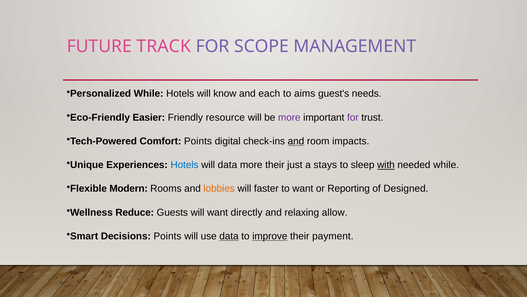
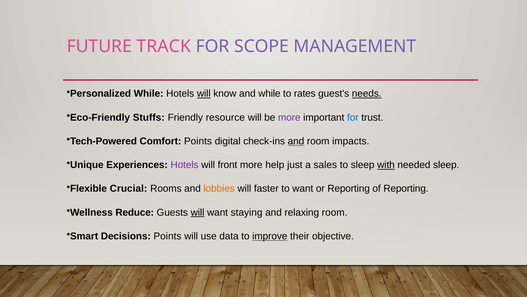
will at (204, 94) underline: none -> present
and each: each -> while
aims: aims -> rates
needs underline: none -> present
Easier: Easier -> Stuffs
for at (353, 117) colour: purple -> blue
Hotels at (185, 165) colour: blue -> purple
will data: data -> front
more their: their -> help
stays: stays -> sales
needed while: while -> sleep
Modern: Modern -> Crucial
of Designed: Designed -> Reporting
will at (198, 212) underline: none -> present
directly: directly -> staying
relaxing allow: allow -> room
data at (229, 236) underline: present -> none
payment: payment -> objective
